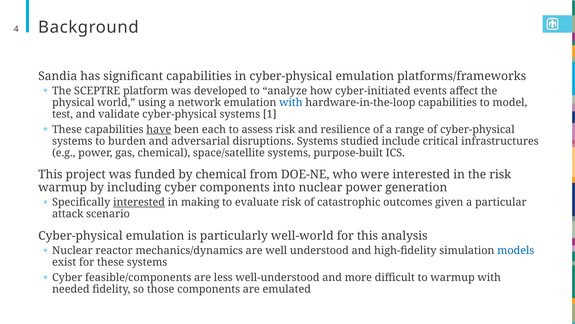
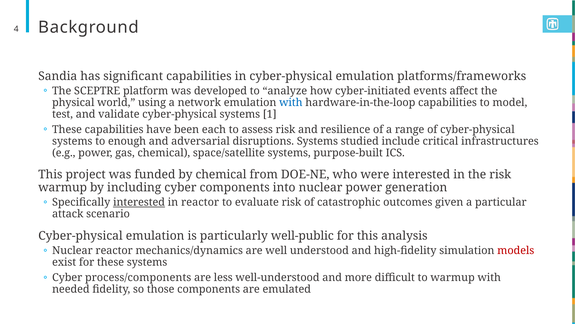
have underline: present -> none
burden: burden -> enough
in making: making -> reactor
well-world: well-world -> well-public
models colour: blue -> red
feasible/components: feasible/components -> process/components
